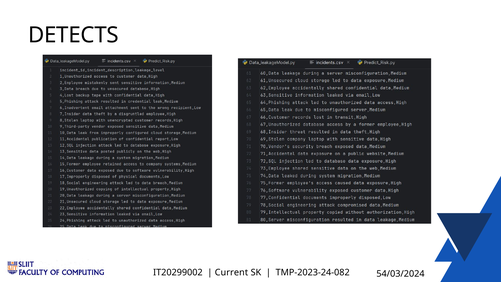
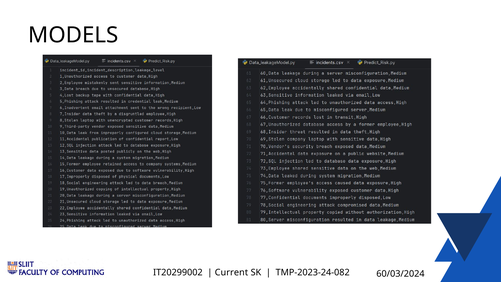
DETECTS: DETECTS -> MODELS
54/03/2024: 54/03/2024 -> 60/03/2024
